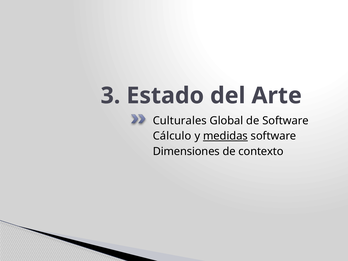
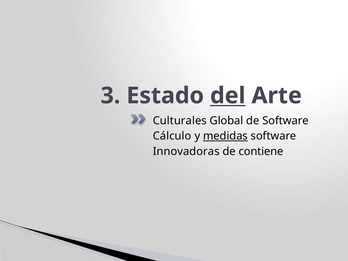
del underline: none -> present
Dimensiones: Dimensiones -> Innovadoras
contexto: contexto -> contiene
